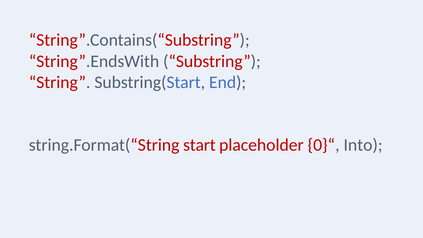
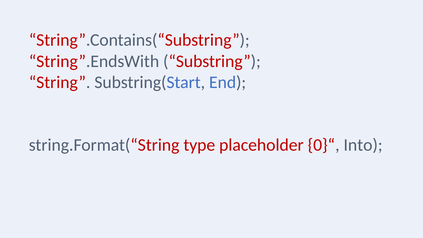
start: start -> type
